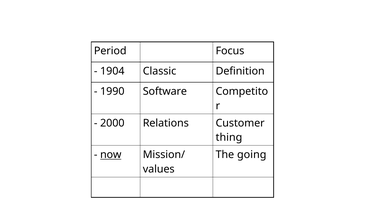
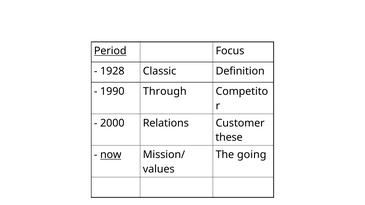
Period underline: none -> present
1904: 1904 -> 1928
Software: Software -> Through
thing: thing -> these
